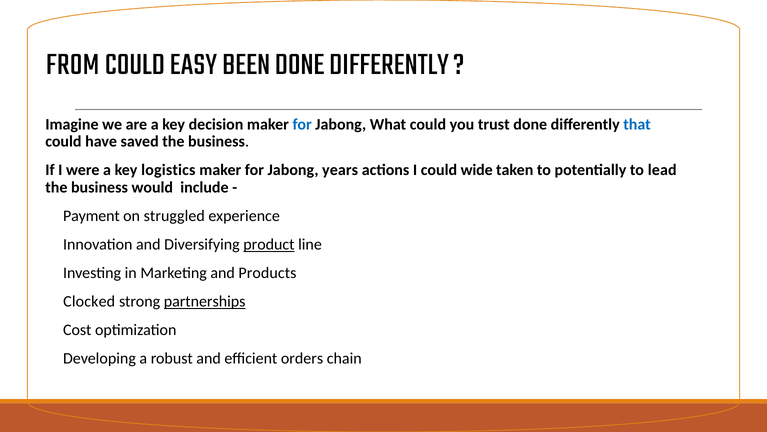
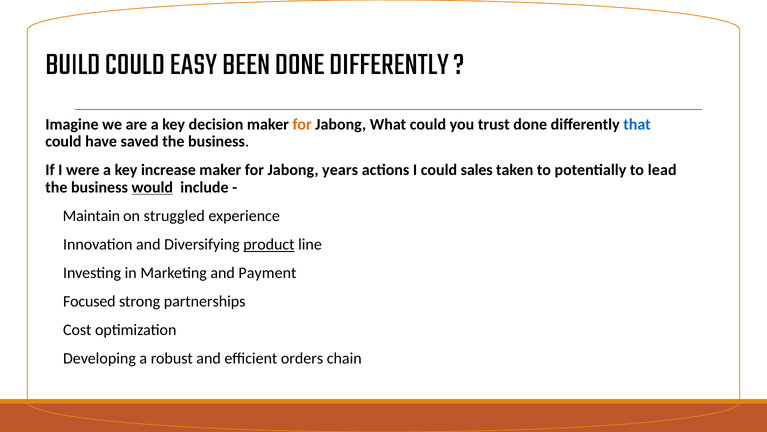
FROM: FROM -> BUILD
for at (302, 124) colour: blue -> orange
logistics: logistics -> increase
wide: wide -> sales
would underline: none -> present
Payment: Payment -> Maintain
Products: Products -> Payment
Clocked: Clocked -> Focused
partnerships underline: present -> none
